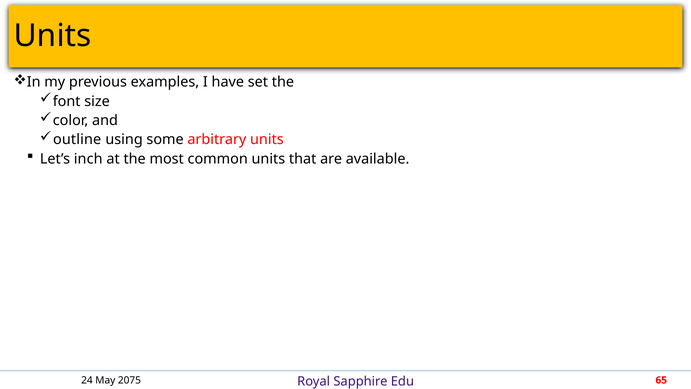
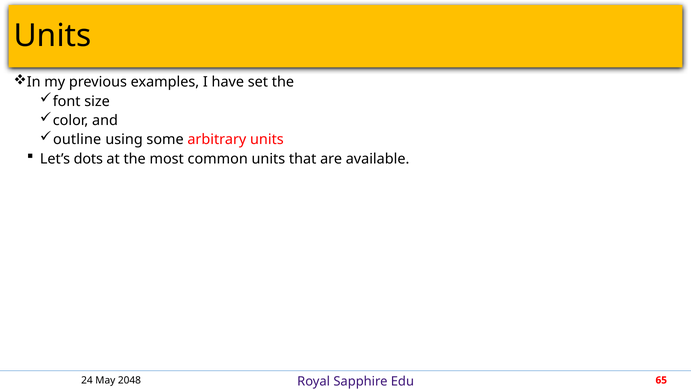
inch: inch -> dots
2075: 2075 -> 2048
